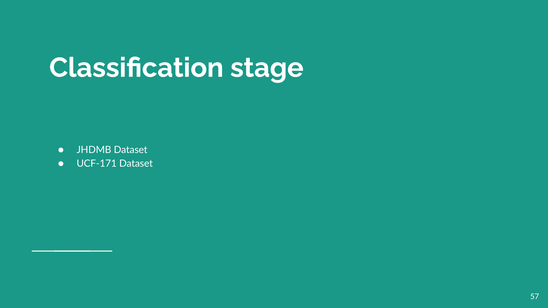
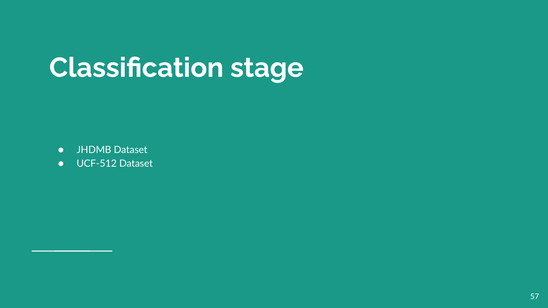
UCF-171: UCF-171 -> UCF-512
